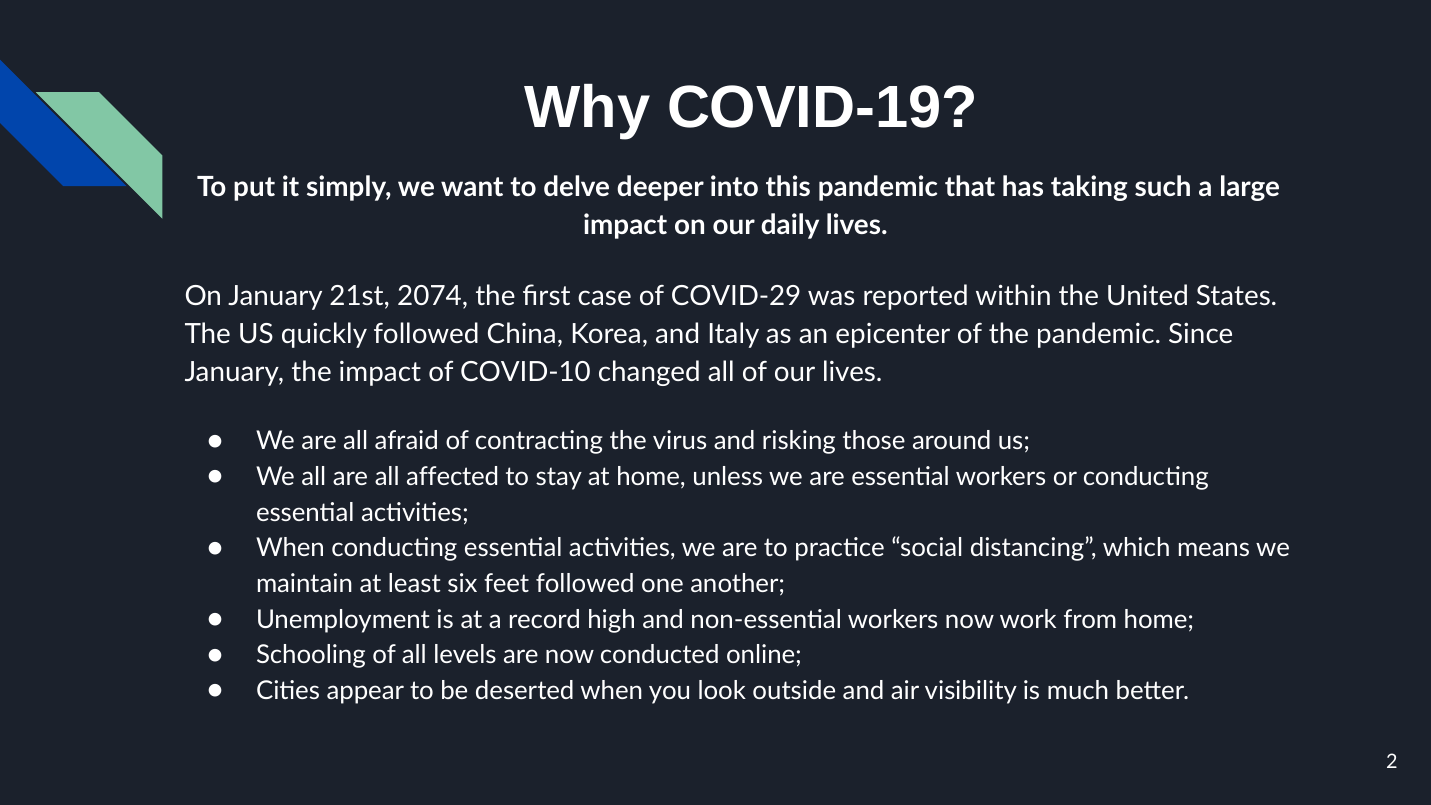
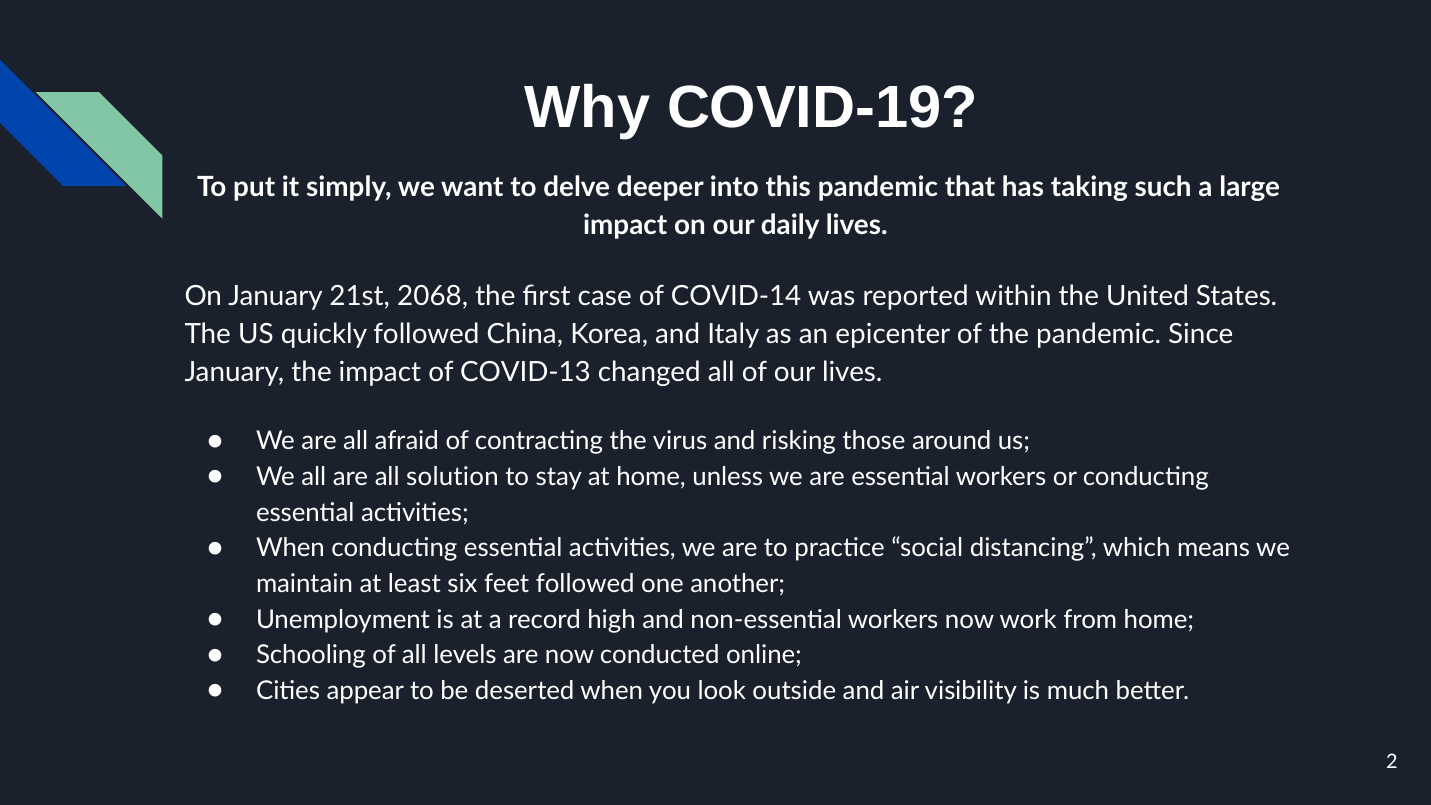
2074: 2074 -> 2068
COVID-29: COVID-29 -> COVID-14
COVID-10: COVID-10 -> COVID-13
affected: affected -> solution
